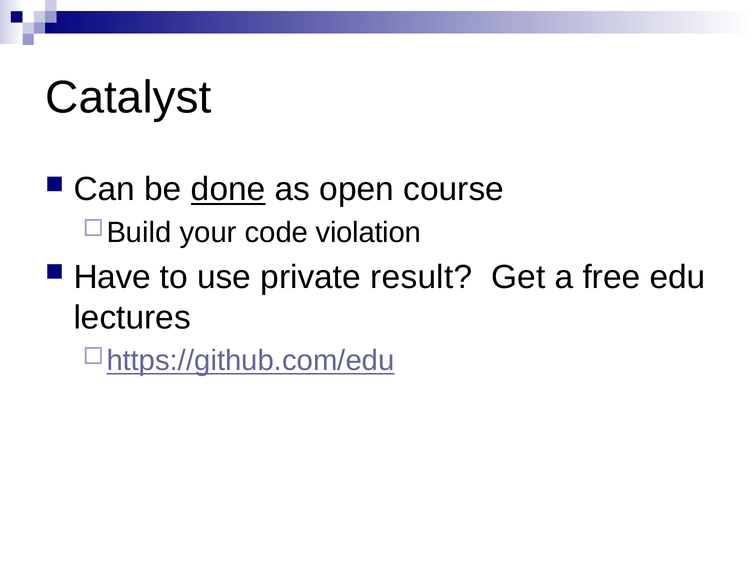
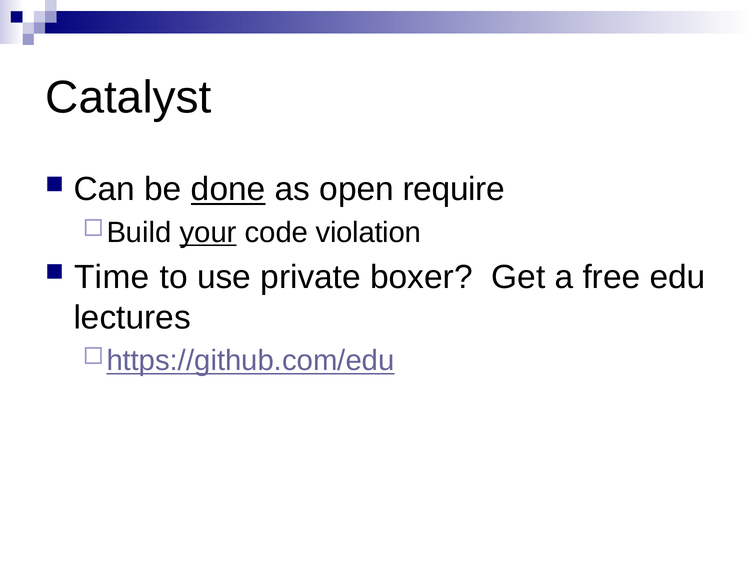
course: course -> require
your underline: none -> present
Have: Have -> Time
result: result -> boxer
